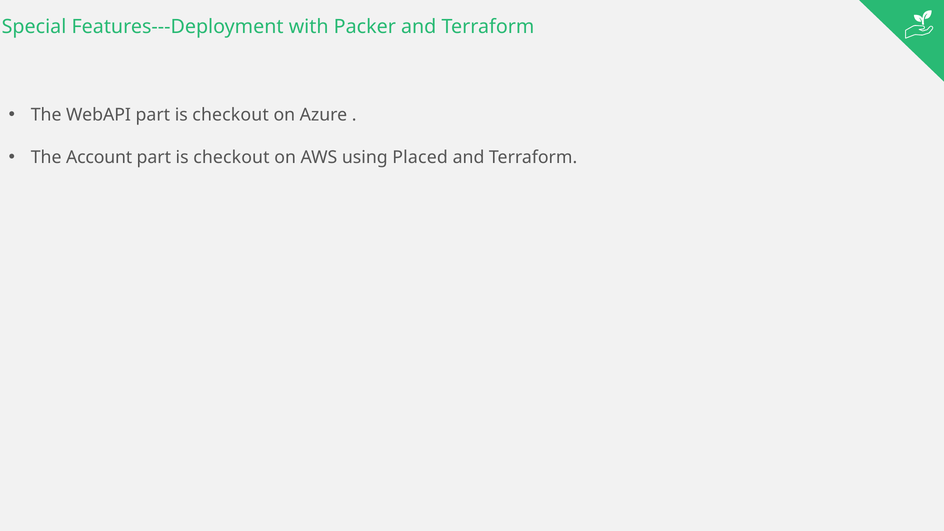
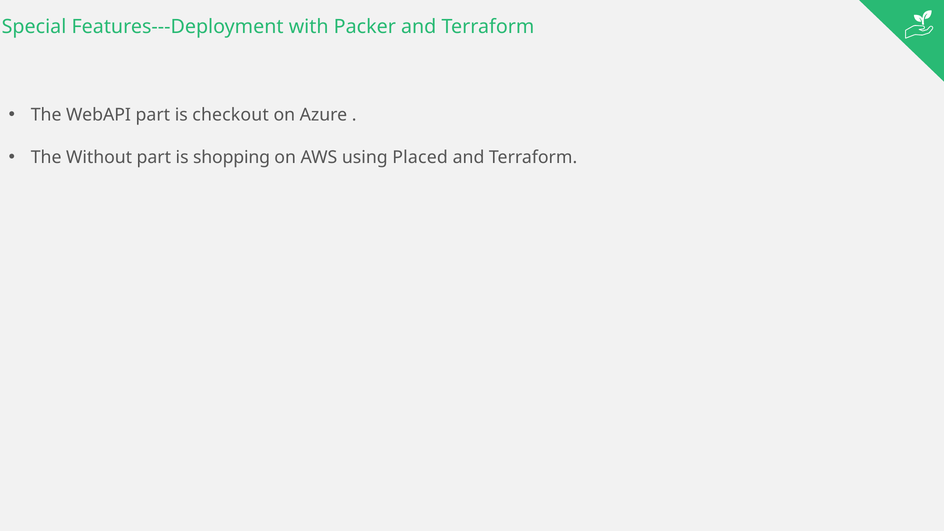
Account: Account -> Without
checkout at (231, 157): checkout -> shopping
